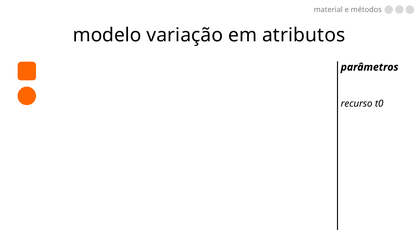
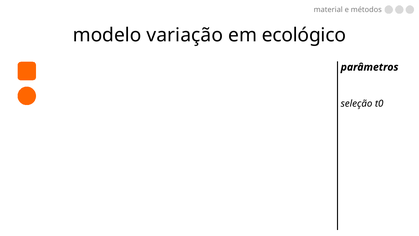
atributos: atributos -> ecológico
recurso: recurso -> seleção
